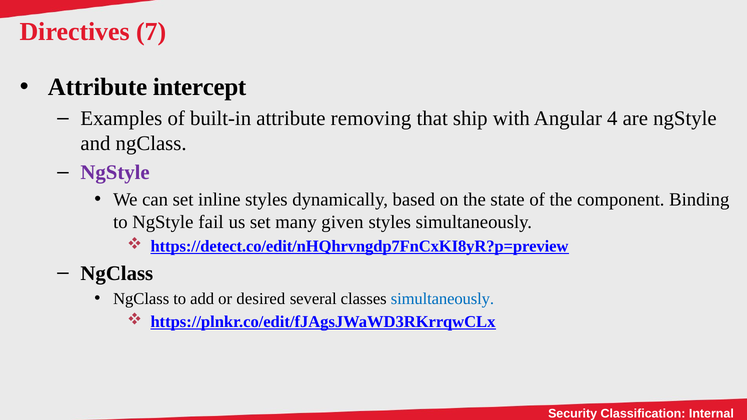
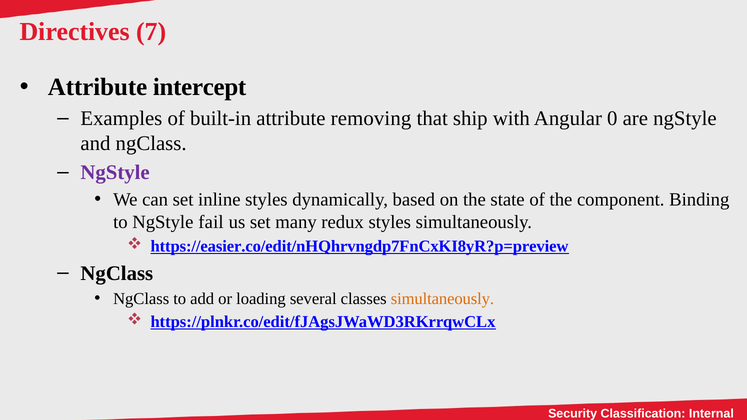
4: 4 -> 0
given: given -> redux
https://detect.co/edit/nHQhrvngdp7FnCxKI8yR?p=preview: https://detect.co/edit/nHQhrvngdp7FnCxKI8yR?p=preview -> https://easier.co/edit/nHQhrvngdp7FnCxKI8yR?p=preview
desired: desired -> loading
simultaneously at (442, 299) colour: blue -> orange
